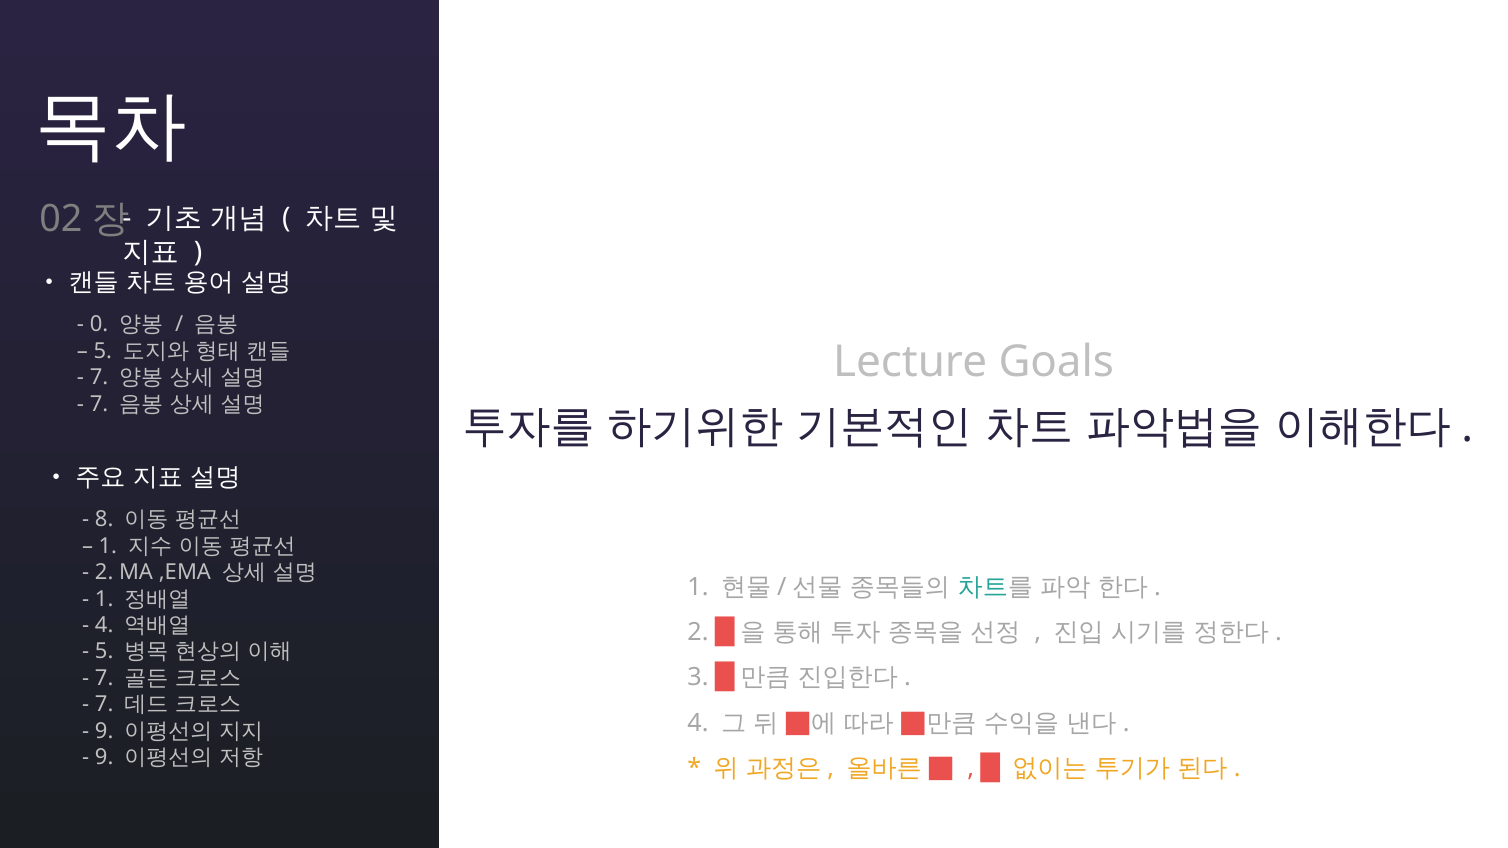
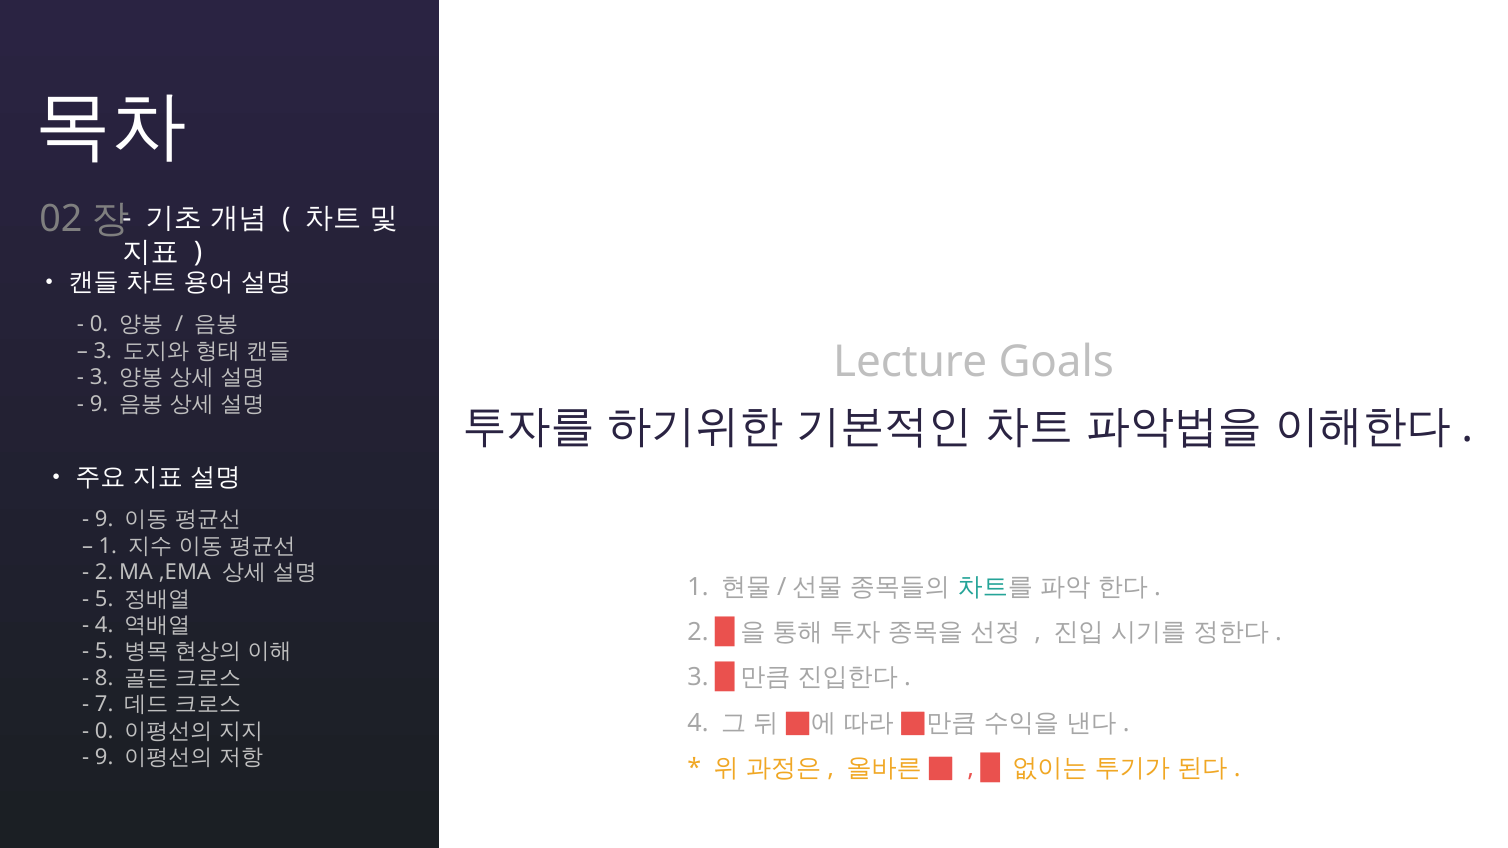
5 at (103, 351): 5 -> 3
7 at (99, 377): 7 -> 3
7 at (99, 404): 7 -> 9
8 at (104, 520): 8 -> 9
1 at (104, 599): 1 -> 5
7 at (104, 678): 7 -> 8
9 at (104, 731): 9 -> 0
